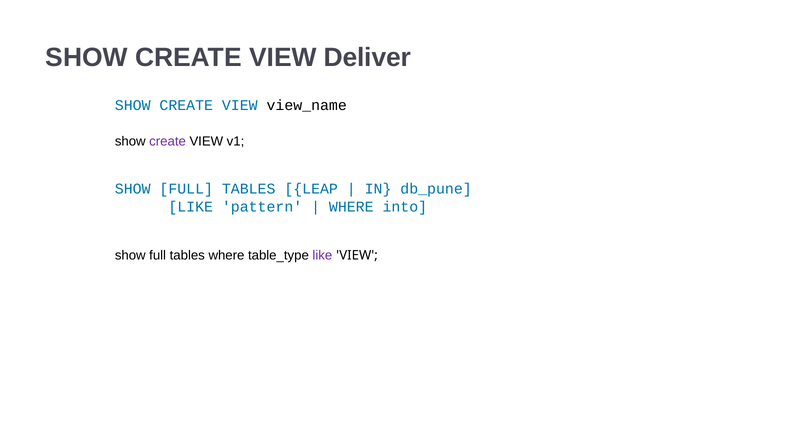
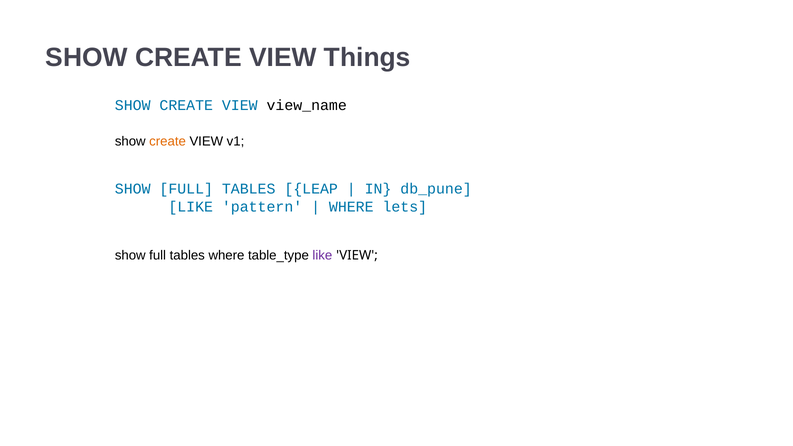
Deliver: Deliver -> Things
create at (168, 141) colour: purple -> orange
into: into -> lets
